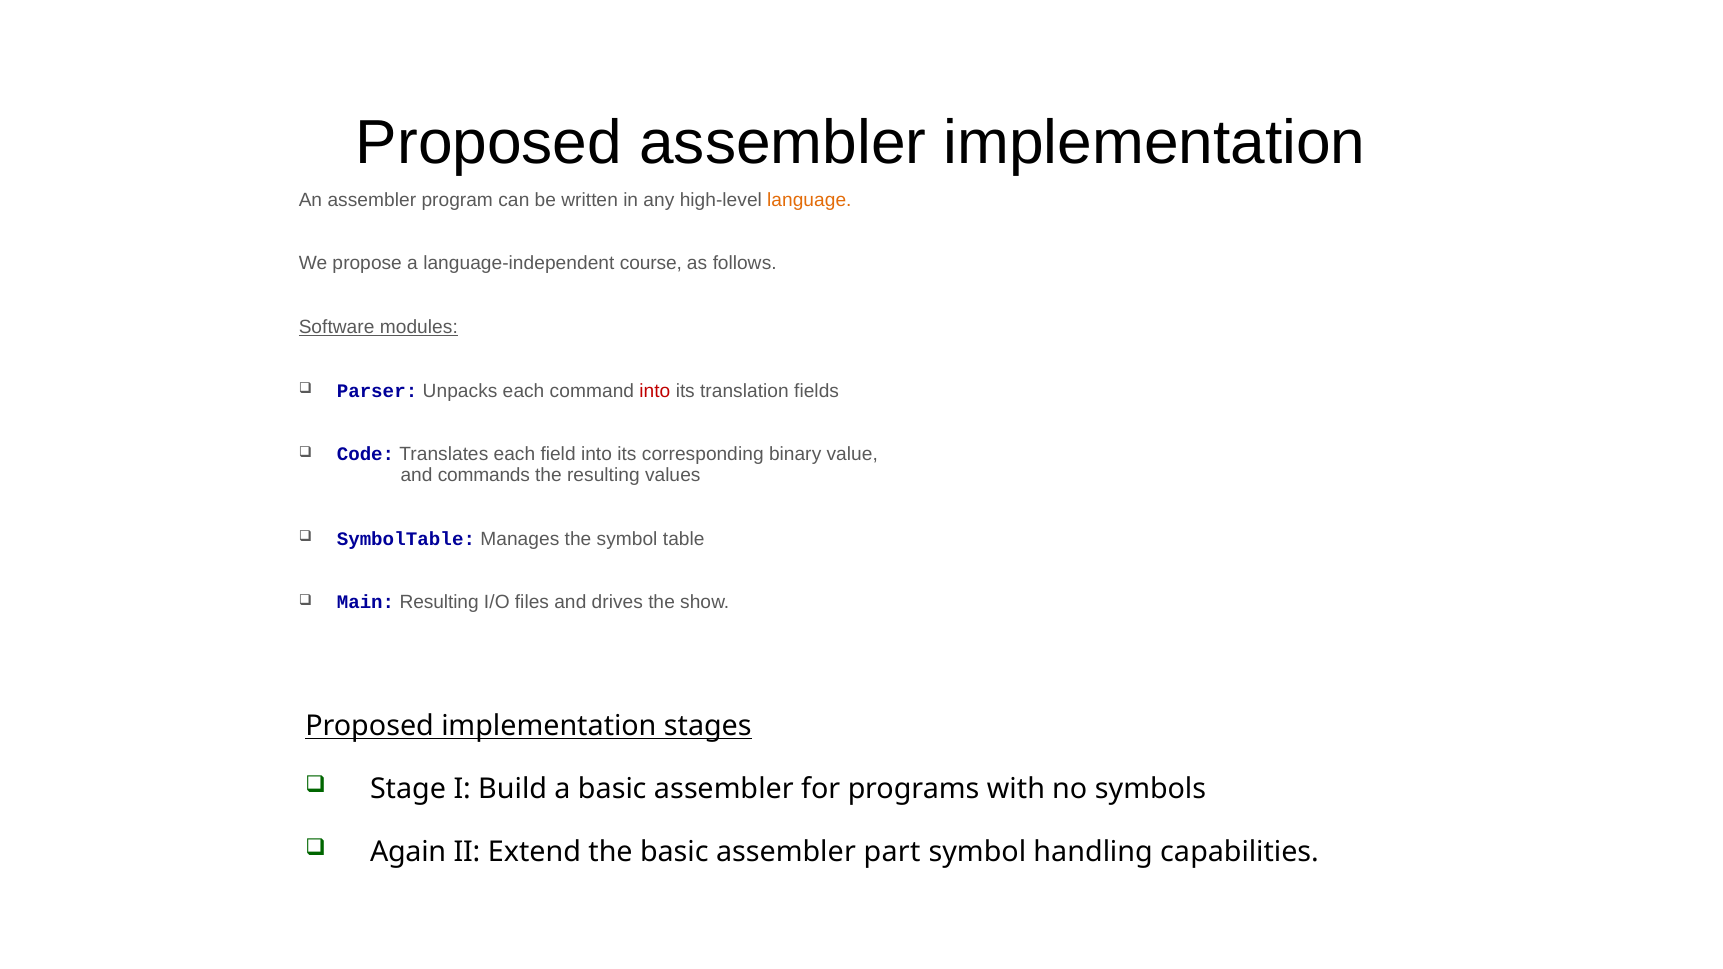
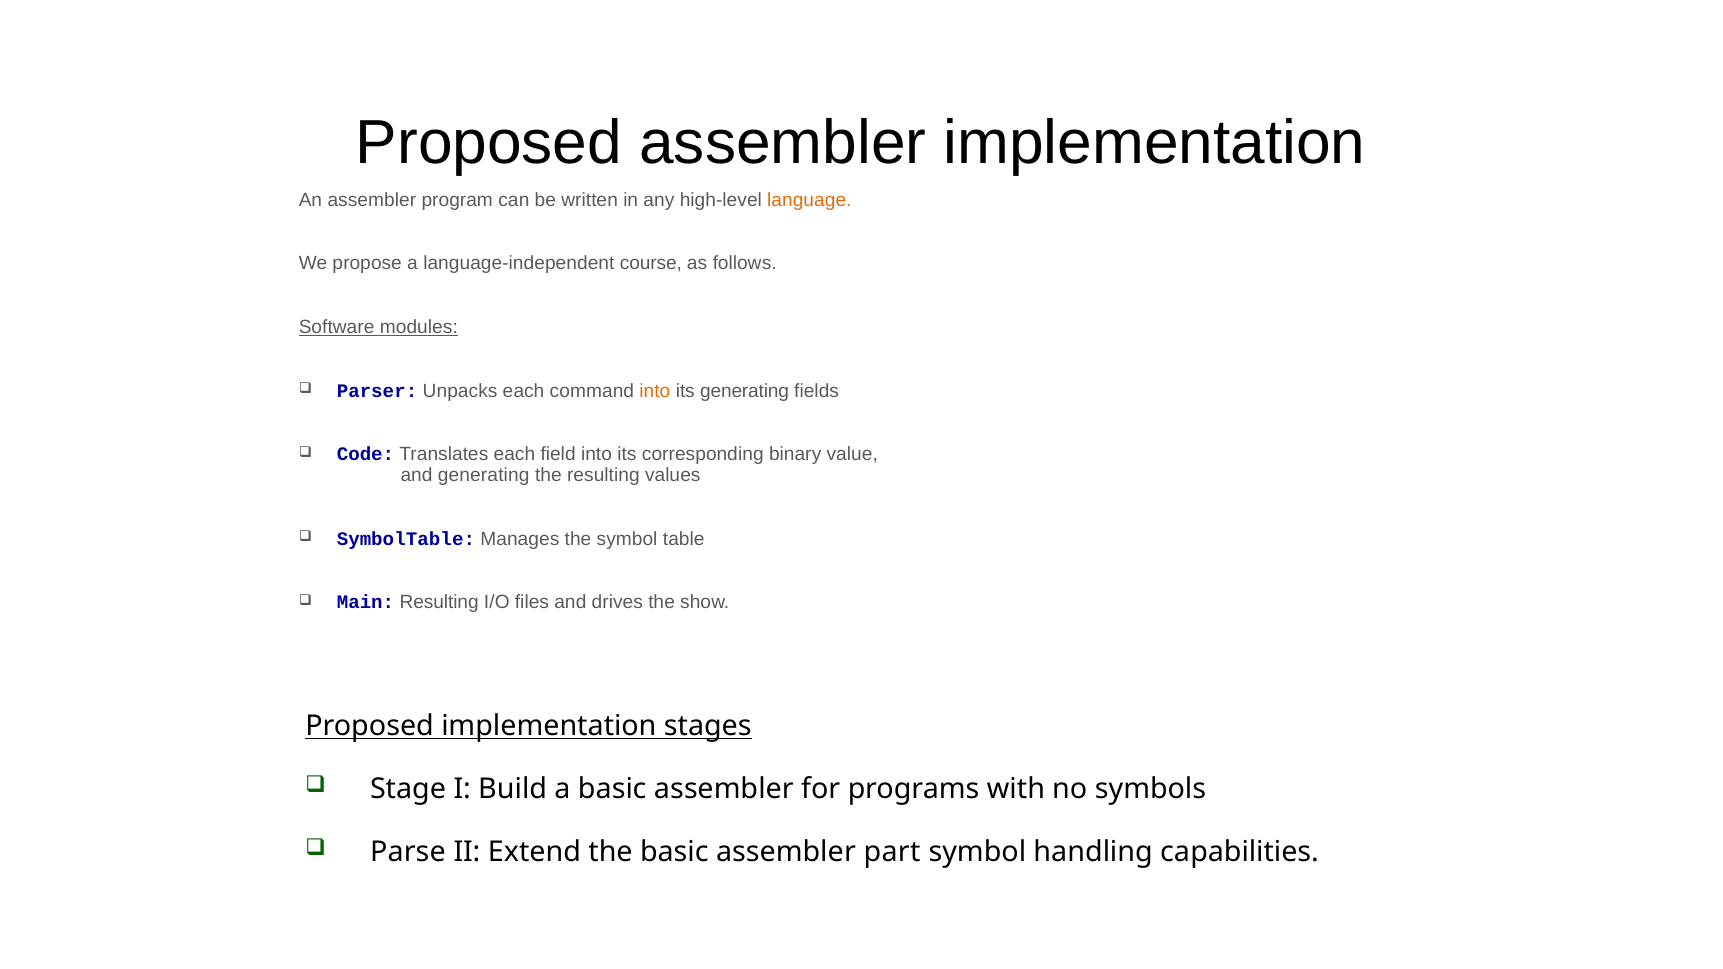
into at (655, 391) colour: red -> orange
its translation: translation -> generating
and commands: commands -> generating
Again: Again -> Parse
